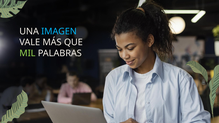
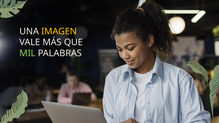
IMAGEN colour: light blue -> yellow
